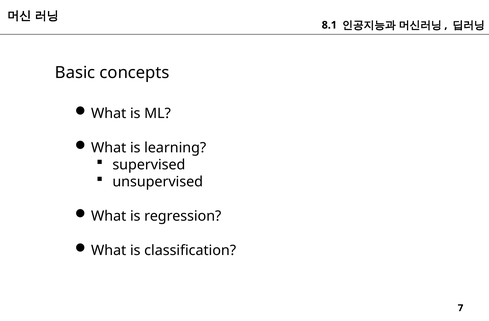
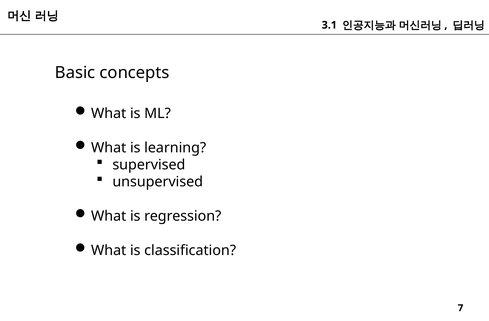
8.1: 8.1 -> 3.1
